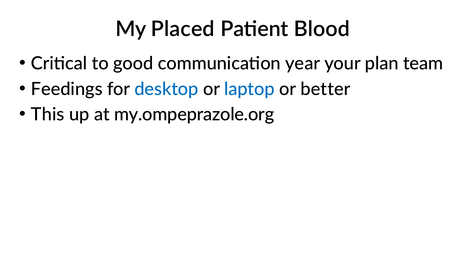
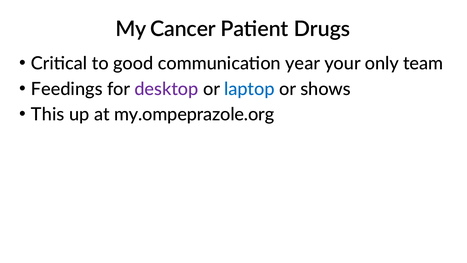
Placed: Placed -> Cancer
Blood: Blood -> Drugs
plan: plan -> only
desktop colour: blue -> purple
better: better -> shows
